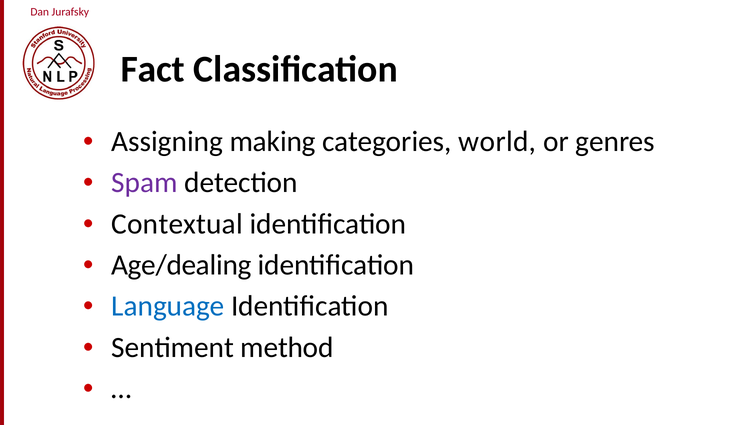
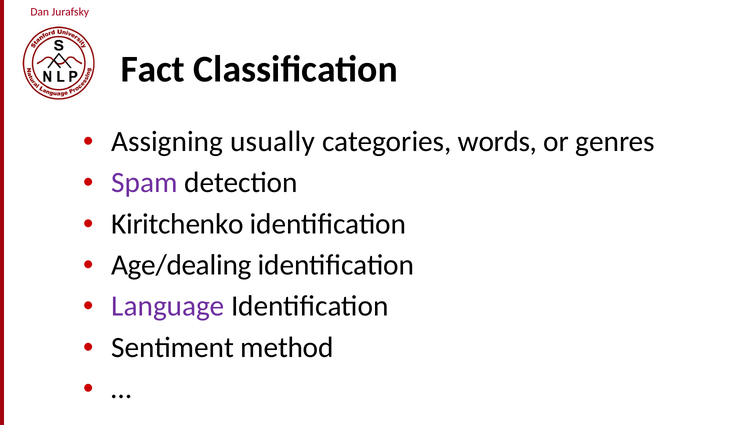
making: making -> usually
world: world -> words
Contextual: Contextual -> Kiritchenko
Language colour: blue -> purple
